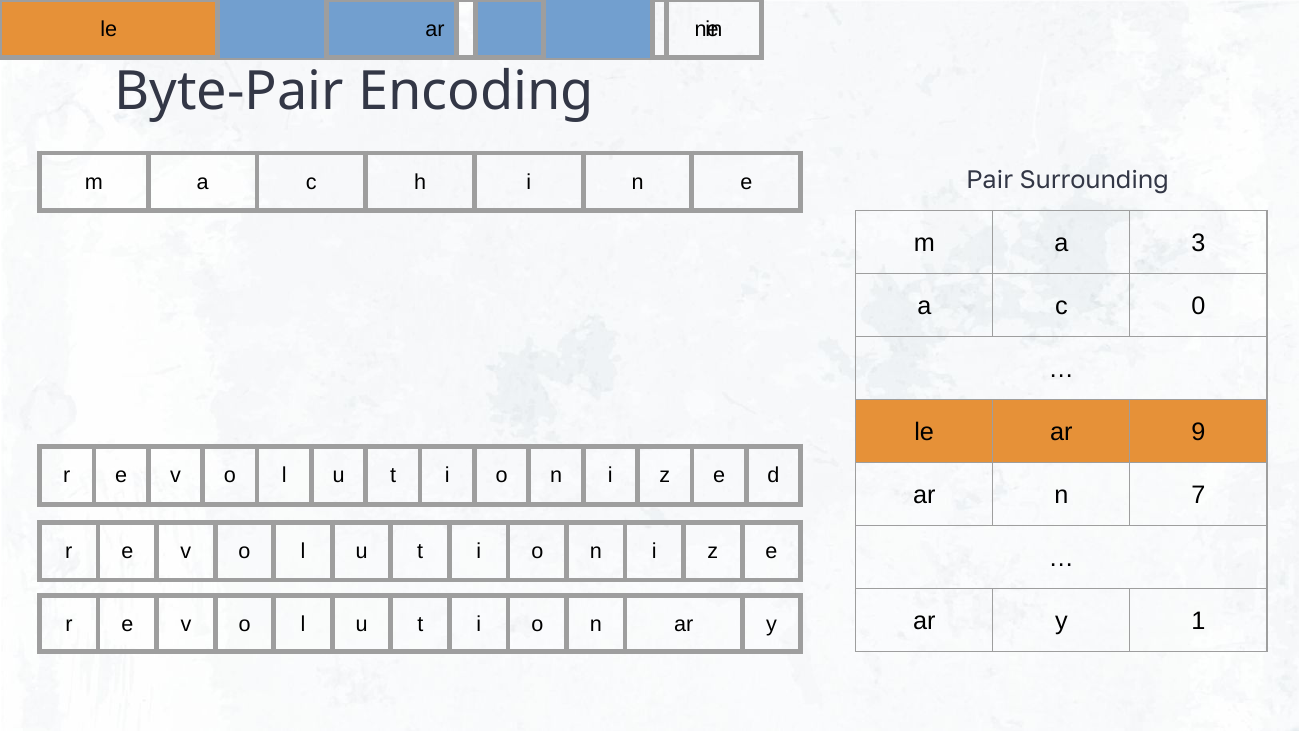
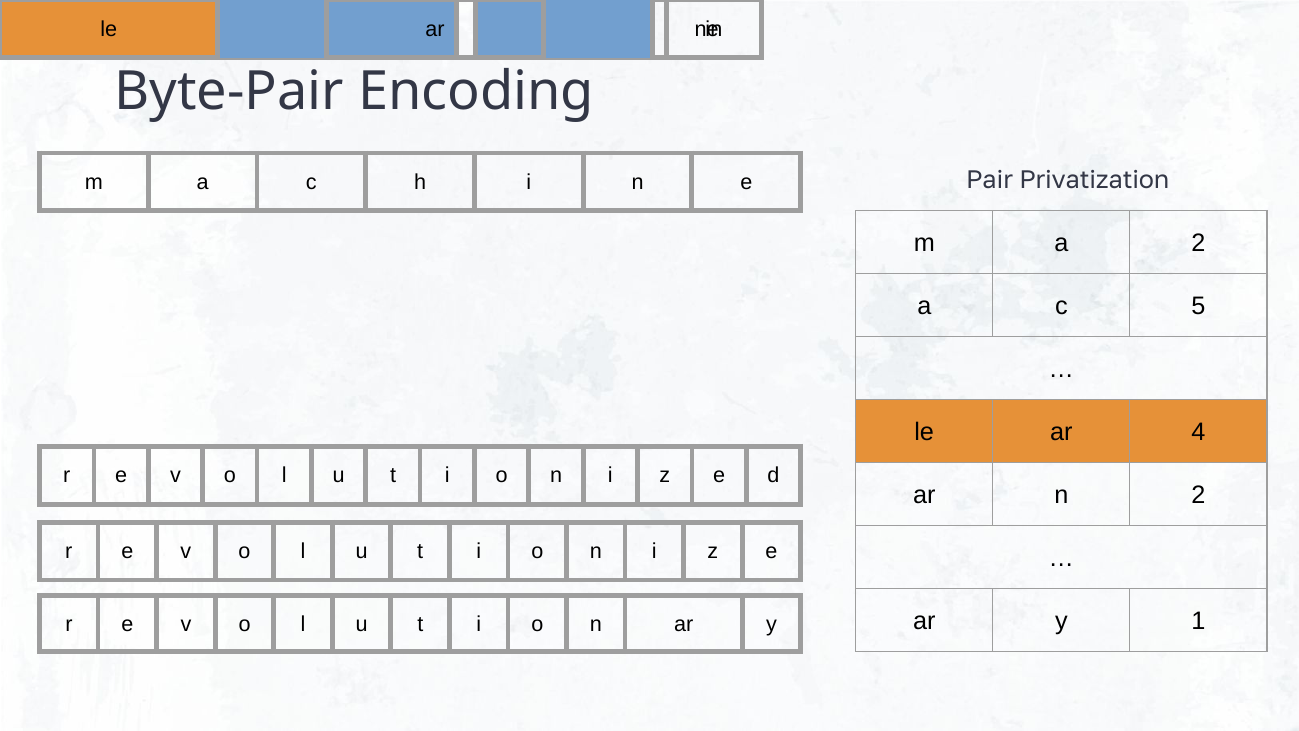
Surrounding: Surrounding -> Privatization
a 3: 3 -> 2
0: 0 -> 5
9: 9 -> 4
n 7: 7 -> 2
